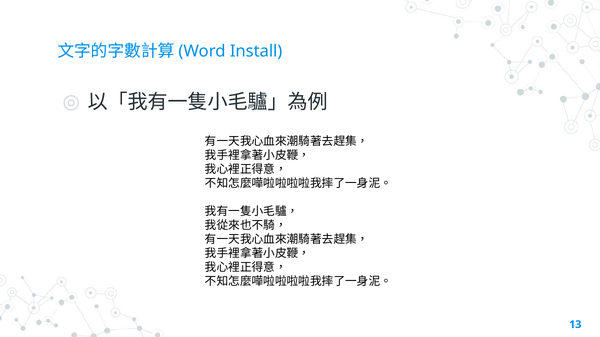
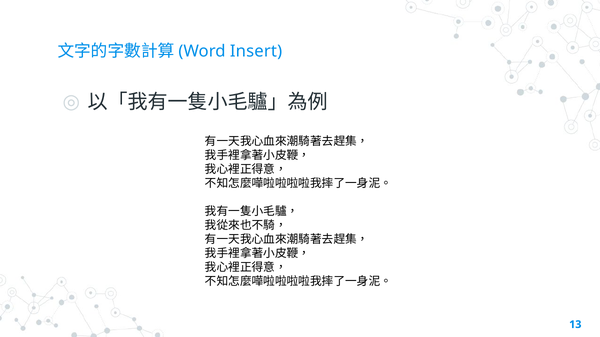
Install: Install -> Insert
